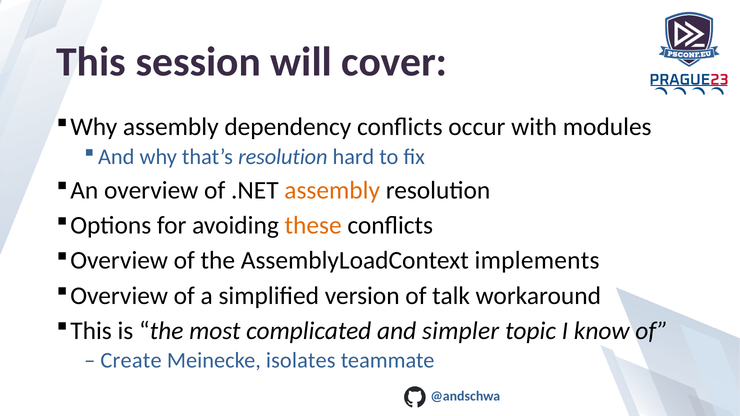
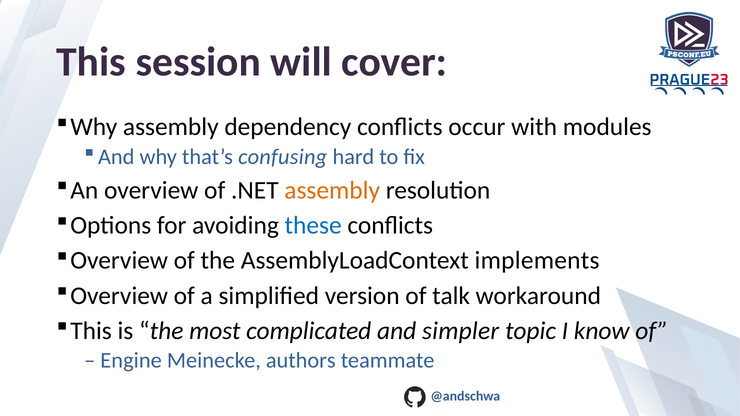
that’s resolution: resolution -> confusing
these colour: orange -> blue
Create: Create -> Engine
isolates: isolates -> authors
